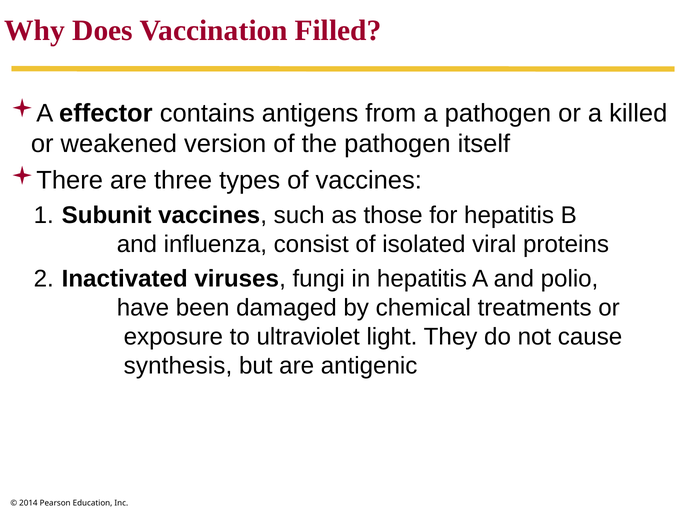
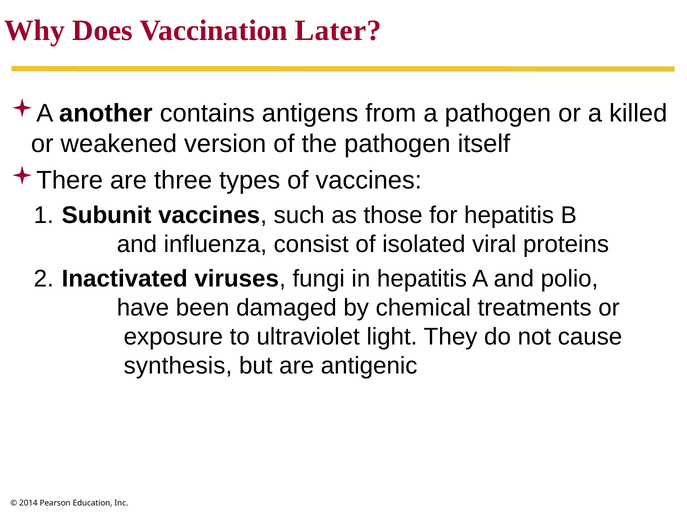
Filled: Filled -> Later
effector: effector -> another
